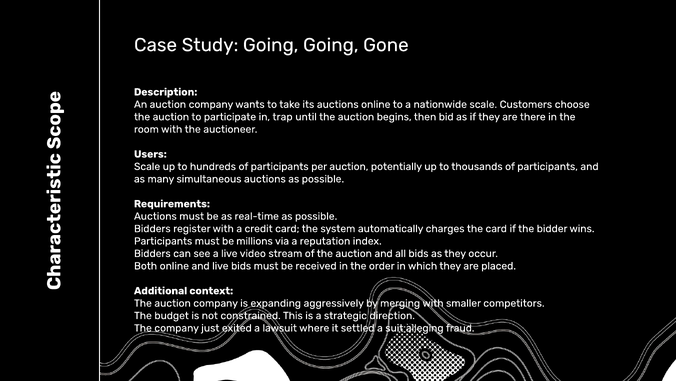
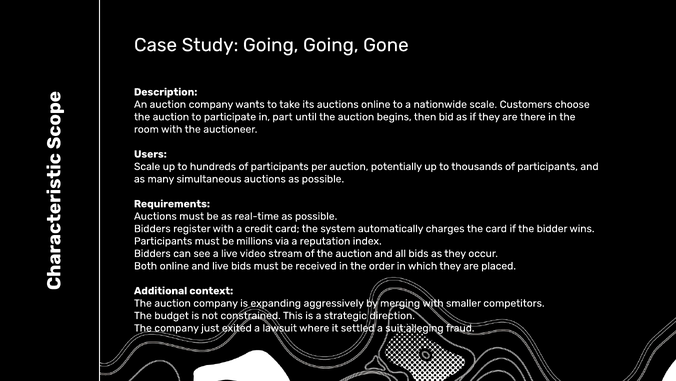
trap: trap -> part
